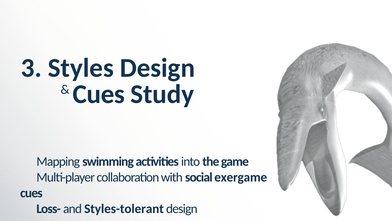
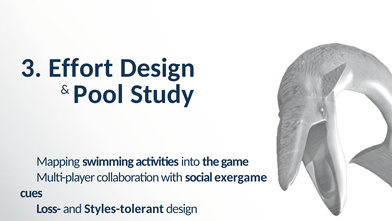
Styles: Styles -> Effort
Cues at (99, 94): Cues -> Pool
